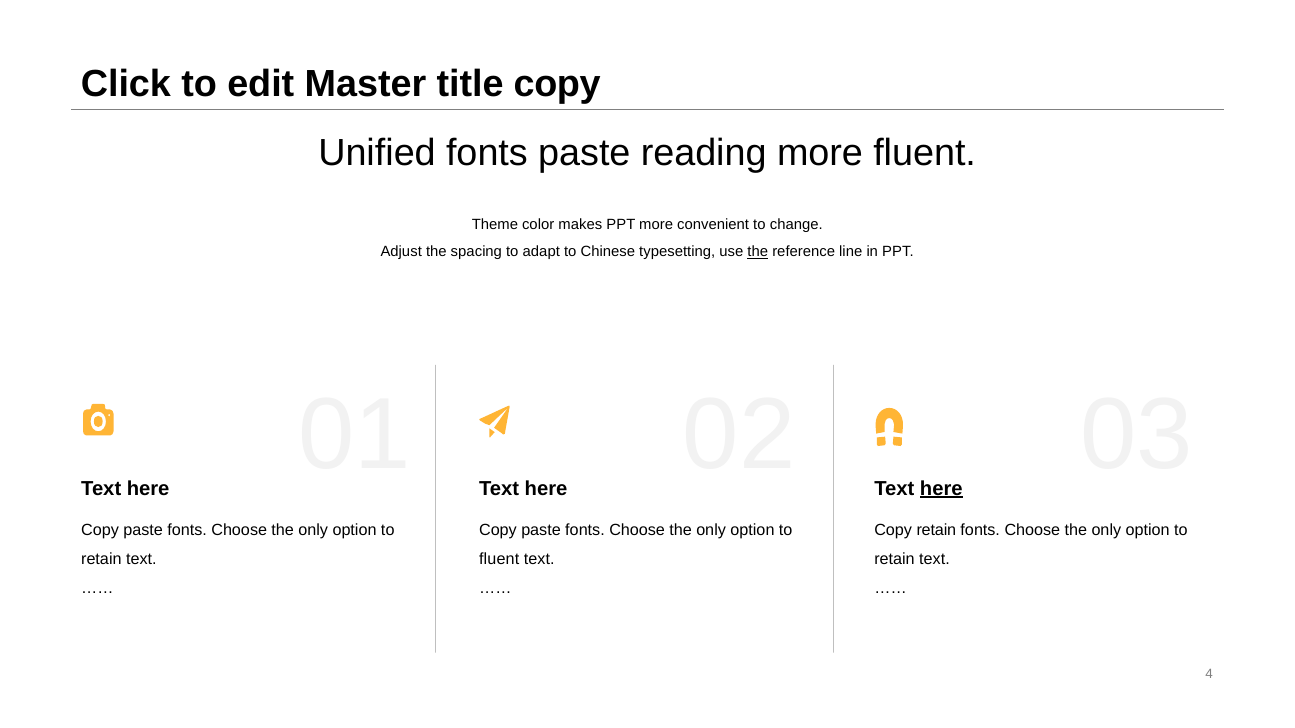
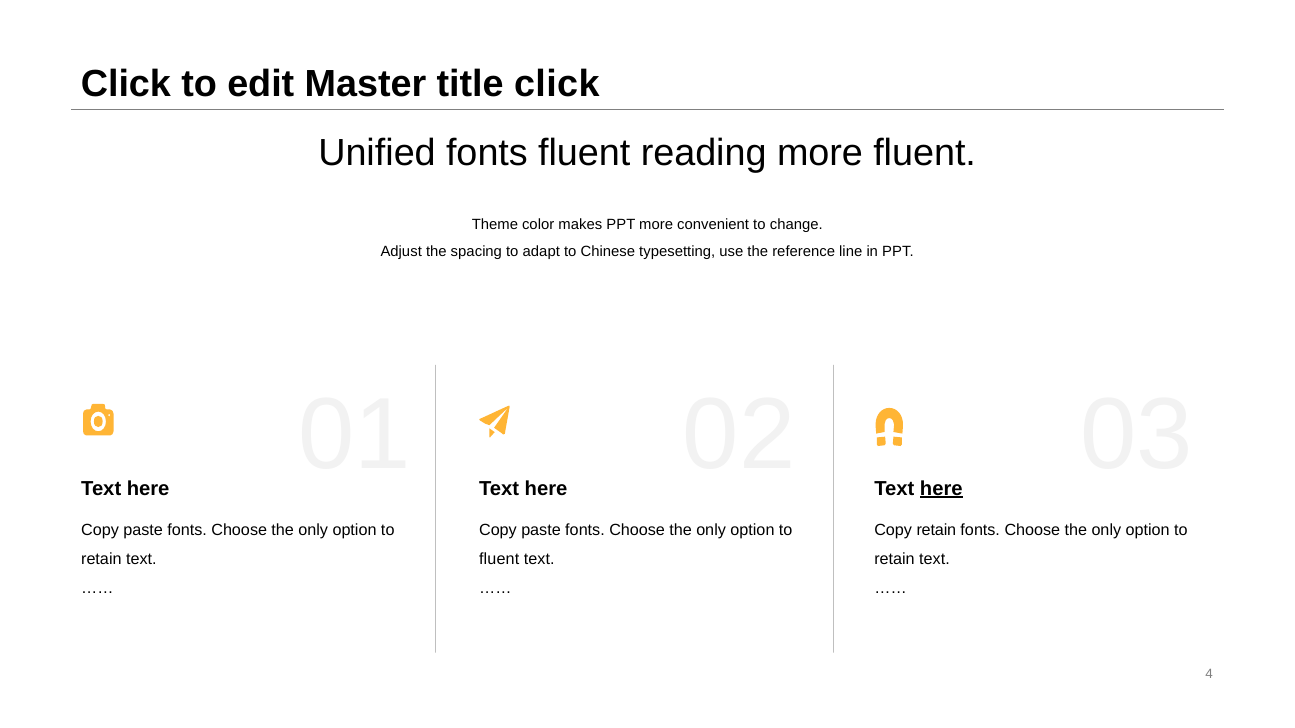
title copy: copy -> click
fonts paste: paste -> fluent
the at (758, 252) underline: present -> none
